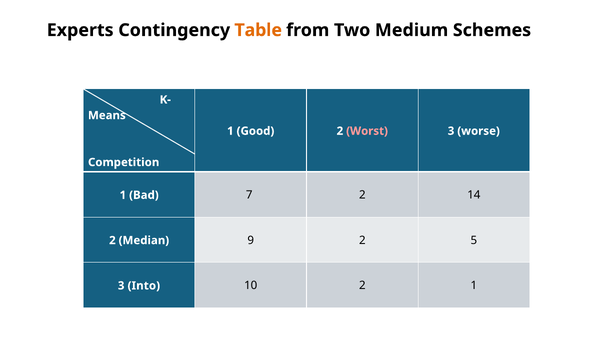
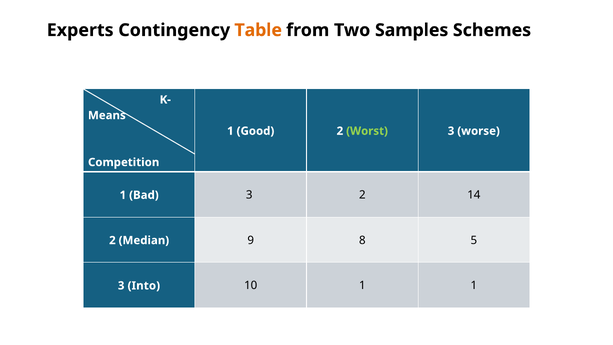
Medium: Medium -> Samples
Worst colour: pink -> light green
Bad 7: 7 -> 3
9 2: 2 -> 8
10 2: 2 -> 1
